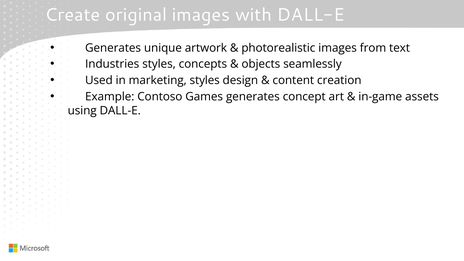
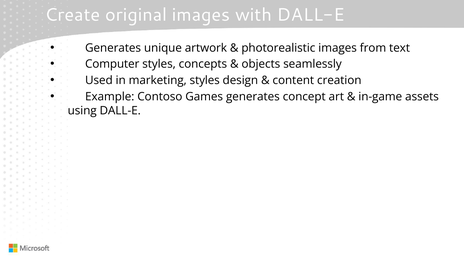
Industries: Industries -> Computer
